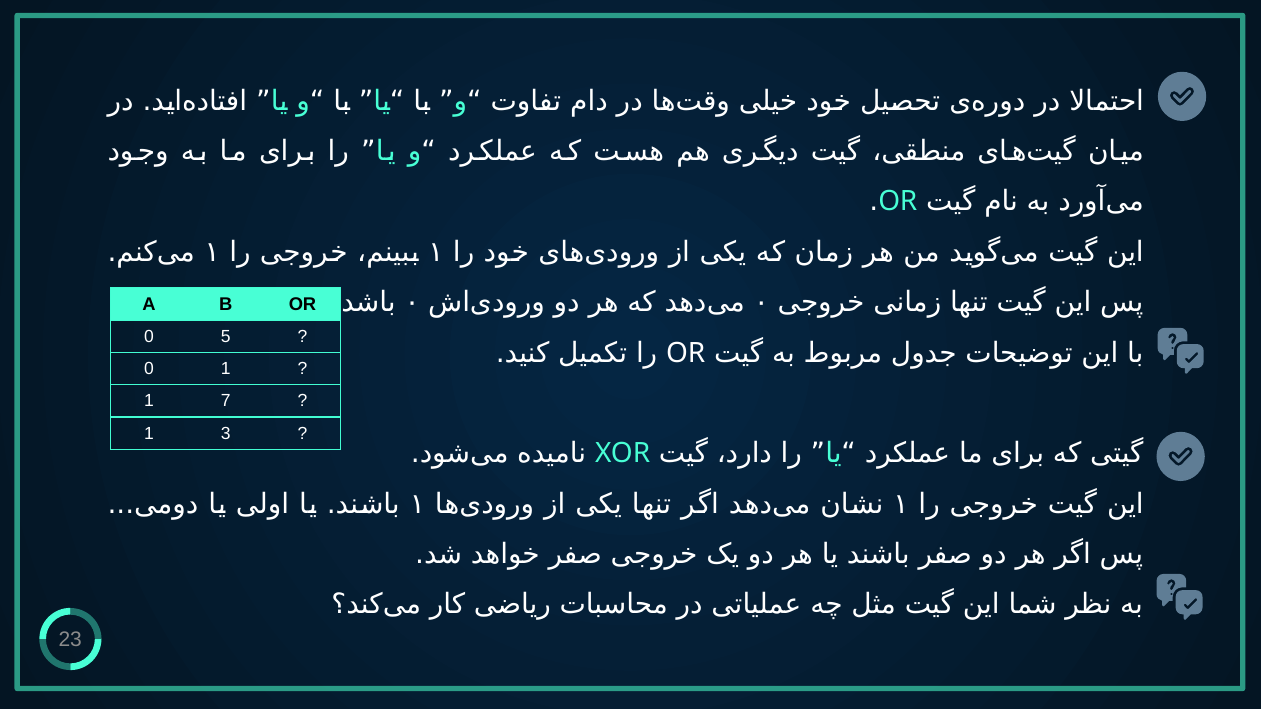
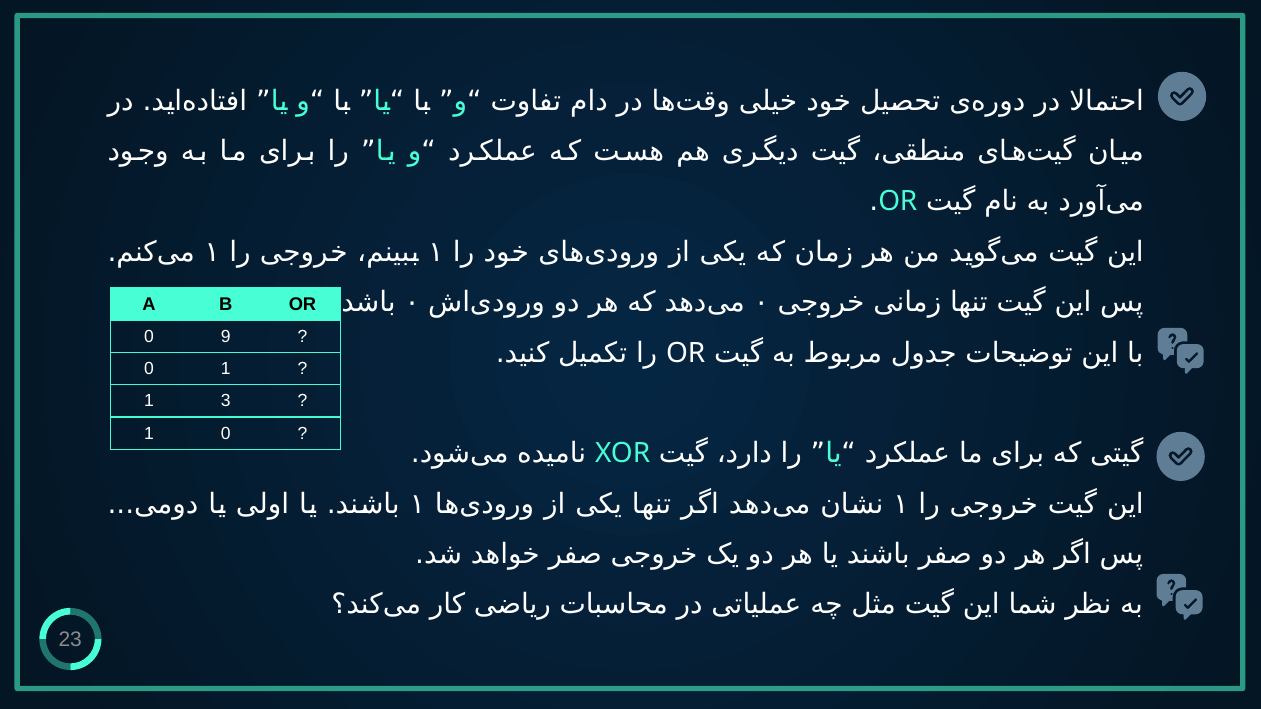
5: 5 -> 9
7: 7 -> 3
1 3: 3 -> 0
